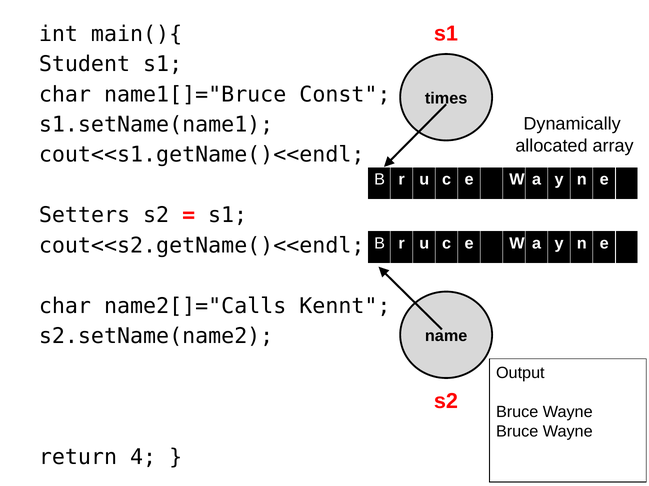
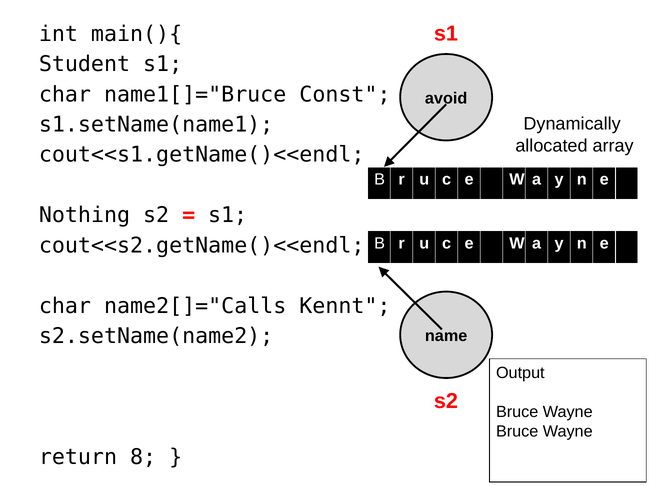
times: times -> avoid
Setters: Setters -> Nothing
4: 4 -> 8
